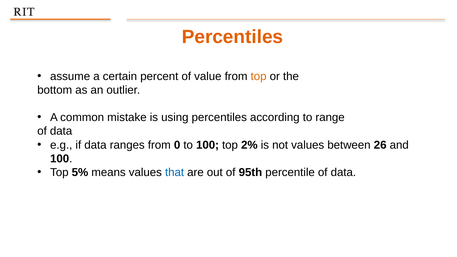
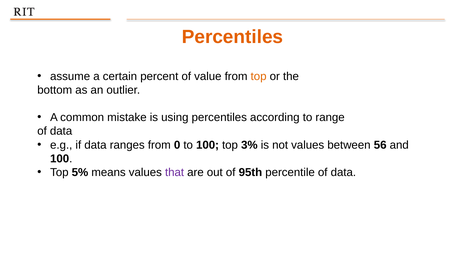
2%: 2% -> 3%
26: 26 -> 56
that colour: blue -> purple
